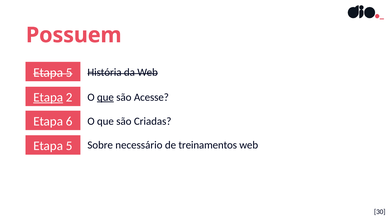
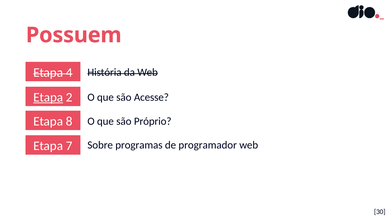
5 at (69, 72): 5 -> 4
que at (105, 97) underline: present -> none
6: 6 -> 8
Criadas: Criadas -> Próprio
5 at (69, 146): 5 -> 7
necessário: necessário -> programas
treinamentos: treinamentos -> programador
